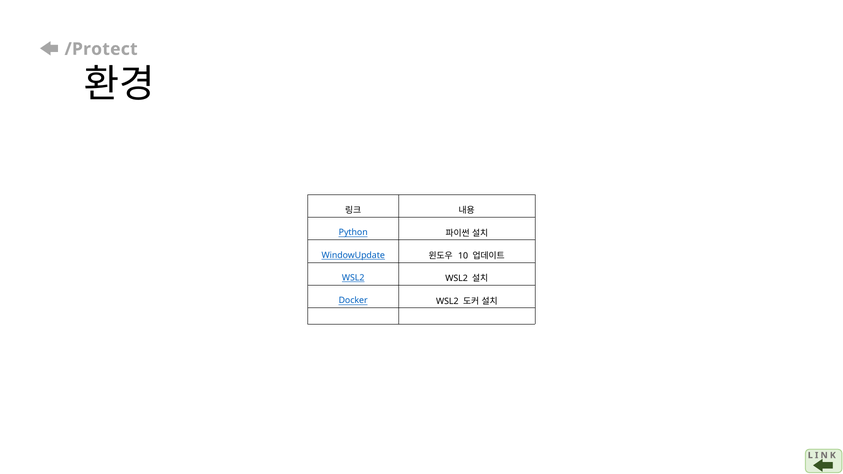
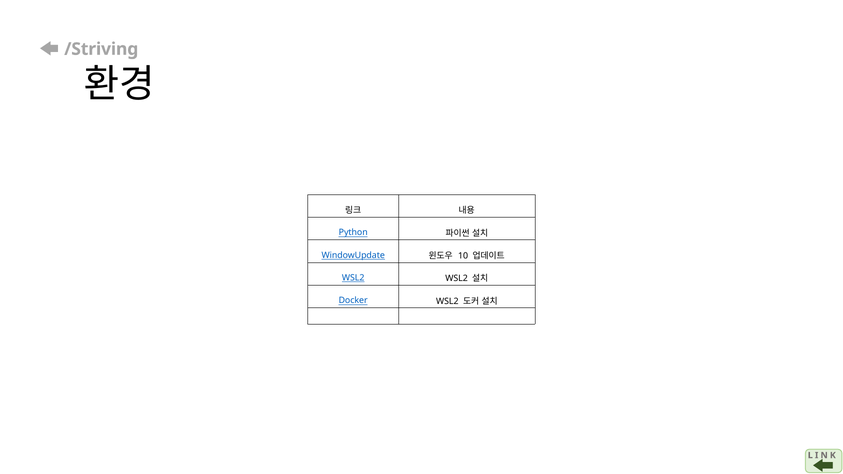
/Protect: /Protect -> /Striving
